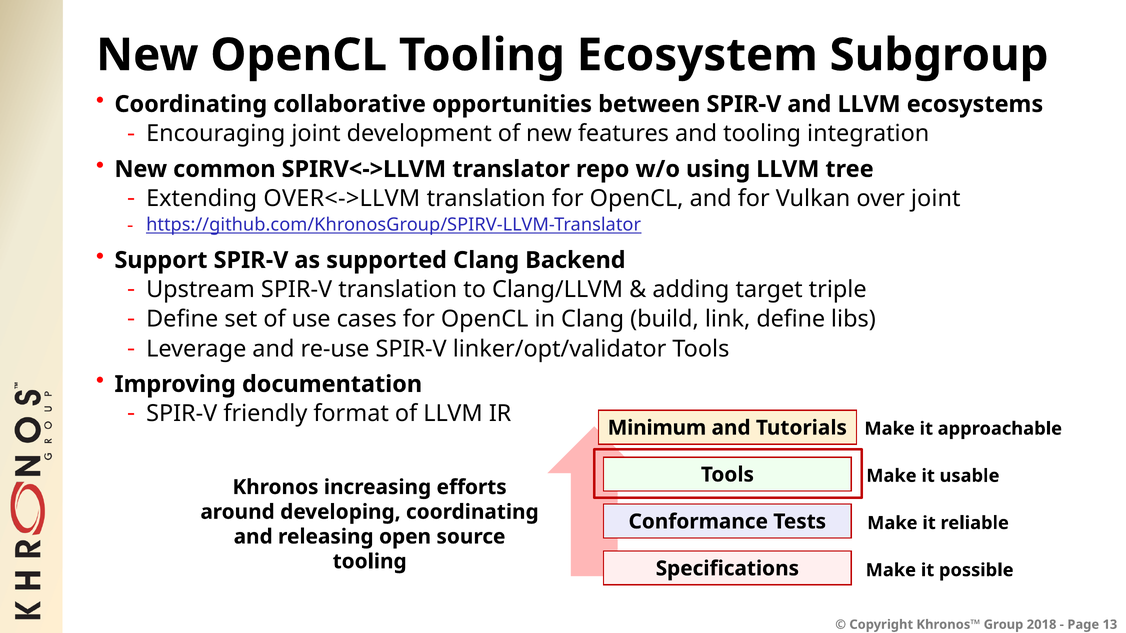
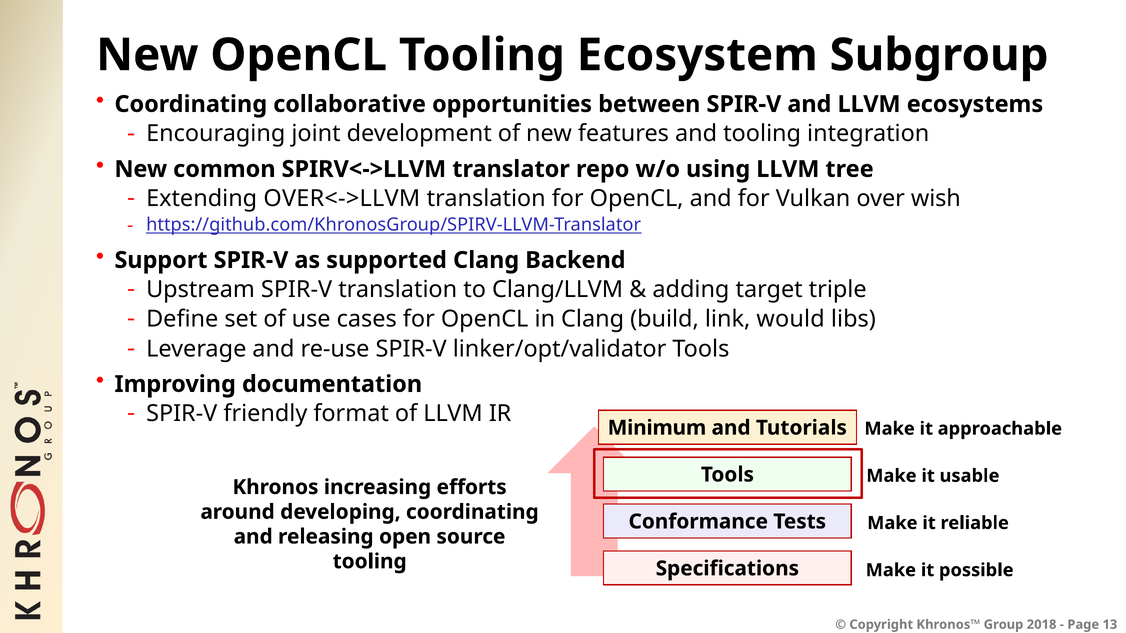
over joint: joint -> wish
link define: define -> would
